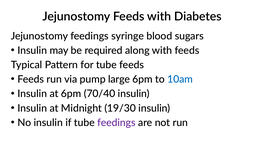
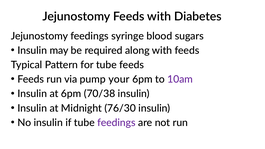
large: large -> your
10am colour: blue -> purple
70/40: 70/40 -> 70/38
19/30: 19/30 -> 76/30
